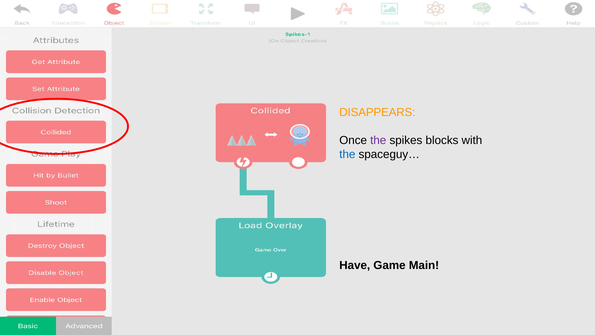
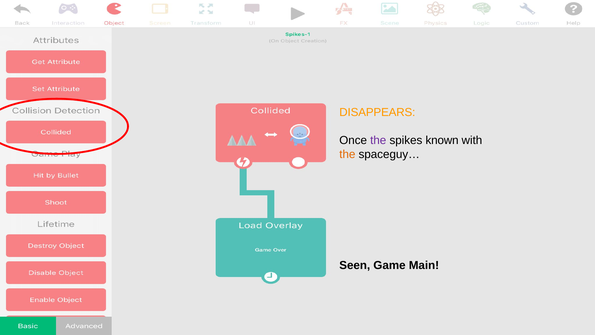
blocks: blocks -> known
the at (347, 154) colour: blue -> orange
Have: Have -> Seen
